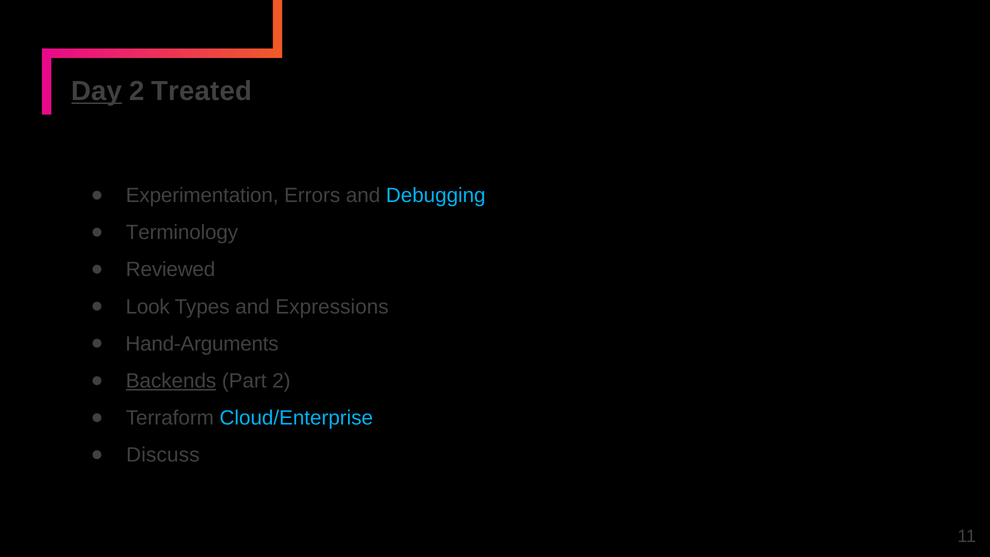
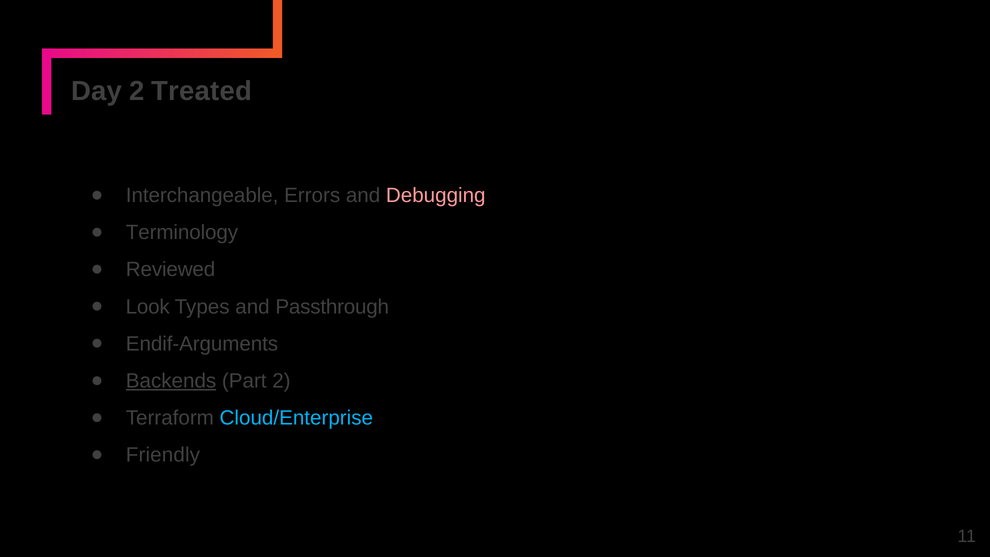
Day underline: present -> none
Experimentation: Experimentation -> Interchangeable
Debugging colour: light blue -> pink
Expressions: Expressions -> Passthrough
Hand-Arguments: Hand-Arguments -> Endif-Arguments
Discuss: Discuss -> Friendly
